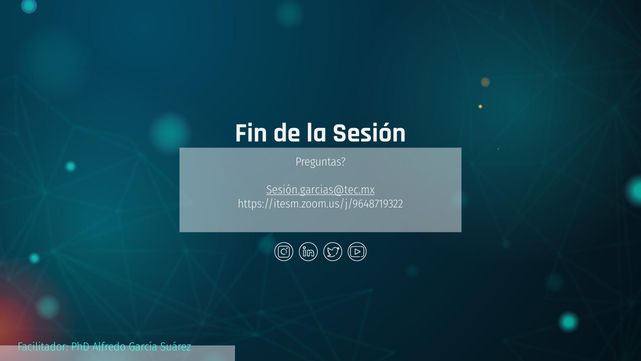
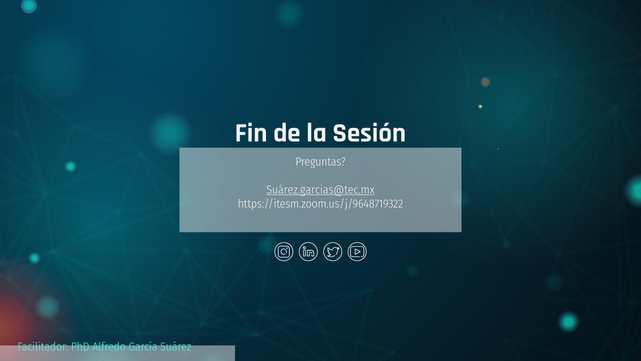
Sesión.garcias@tec.mx: Sesión.garcias@tec.mx -> Suárez.garcias@tec.mx
